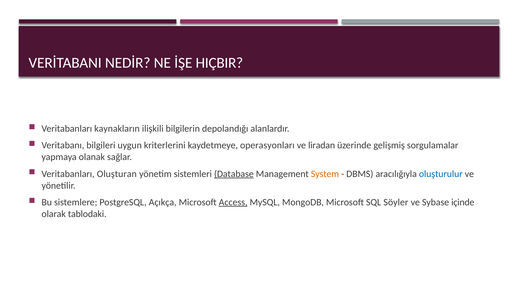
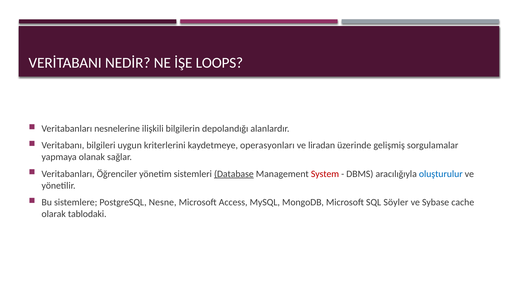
HIÇBIR: HIÇBIR -> LOOPS
kaynakların: kaynakların -> nesnelerine
Oluşturan: Oluşturan -> Öğrenciler
System colour: orange -> red
Açıkça: Açıkça -> Nesne
Access underline: present -> none
içinde: içinde -> cache
